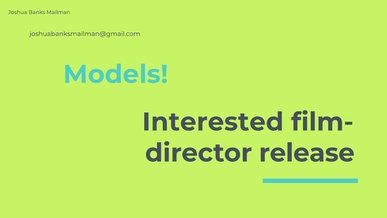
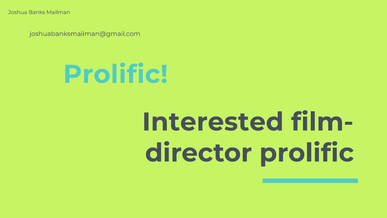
Models at (116, 74): Models -> Prolific
release at (307, 153): release -> prolific
